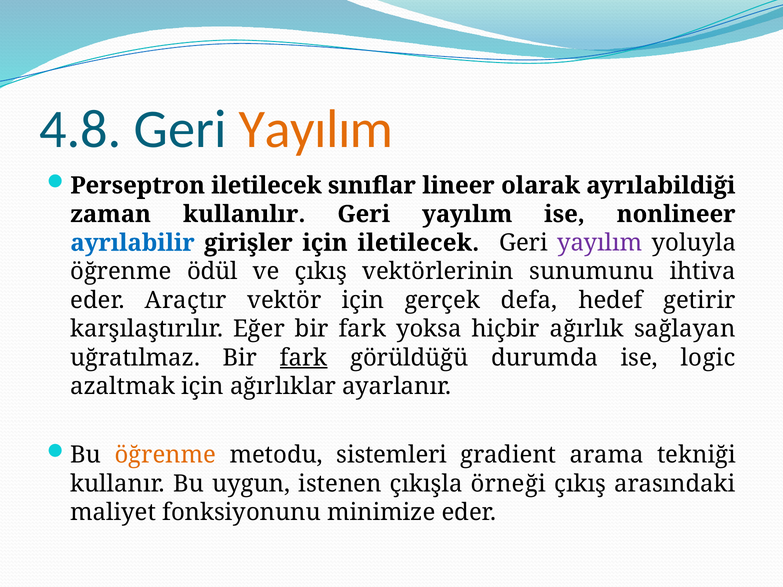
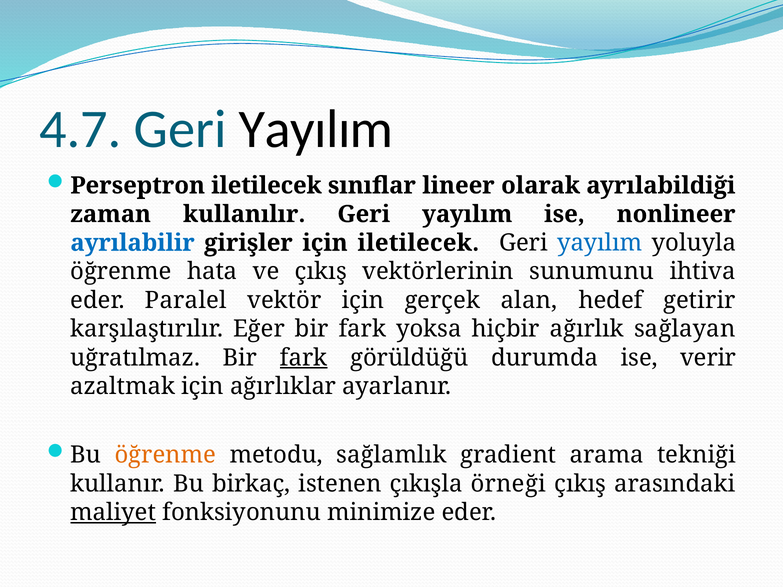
4.8: 4.8 -> 4.7
Yayılım at (316, 129) colour: orange -> black
yayılım at (600, 243) colour: purple -> blue
ödül: ödül -> hata
Araçtır: Araçtır -> Paralel
defa: defa -> alan
logic: logic -> verir
sistemleri: sistemleri -> sağlamlık
uygun: uygun -> birkaç
maliyet underline: none -> present
